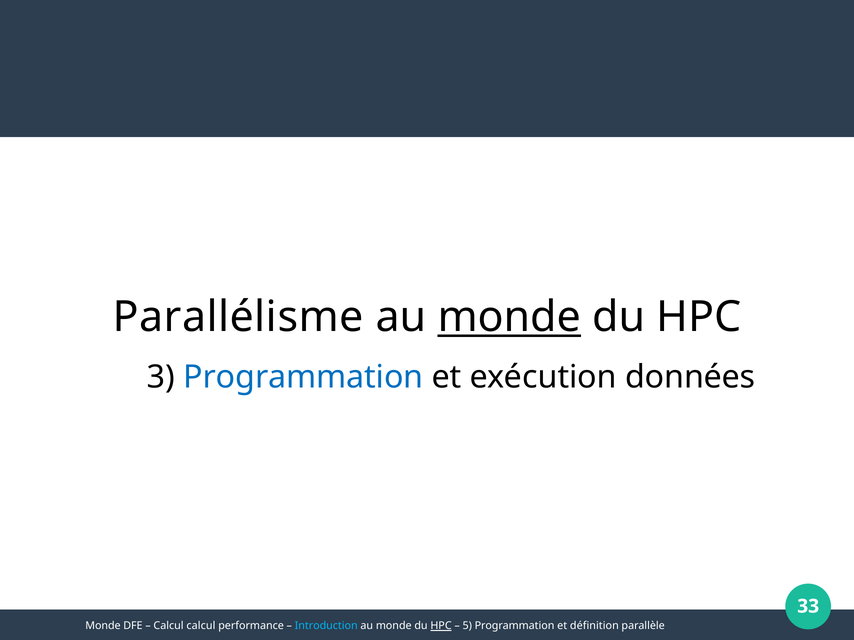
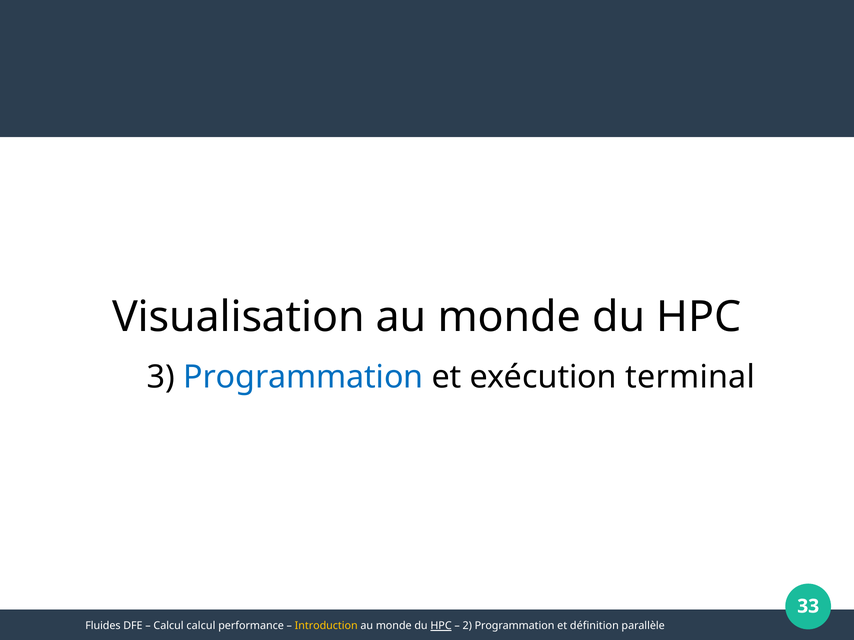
Parallélisme: Parallélisme -> Visualisation
monde at (509, 317) underline: present -> none
données: données -> terminal
Monde at (103, 626): Monde -> Fluides
Introduction colour: light blue -> yellow
5: 5 -> 2
